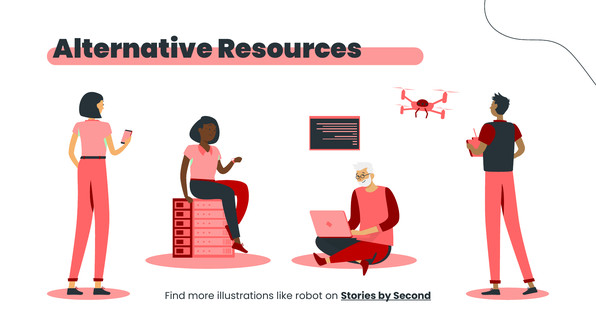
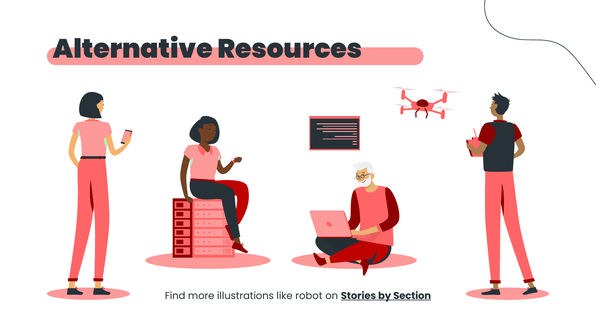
Second: Second -> Section
